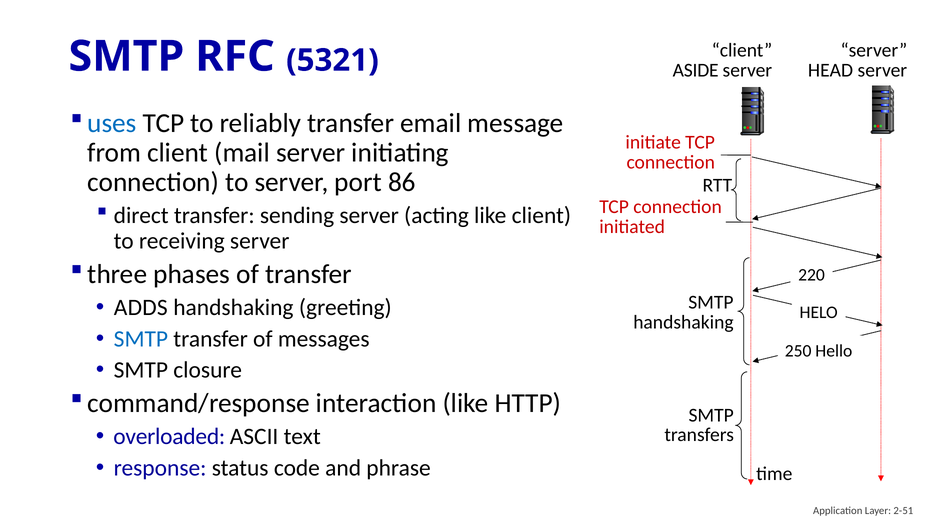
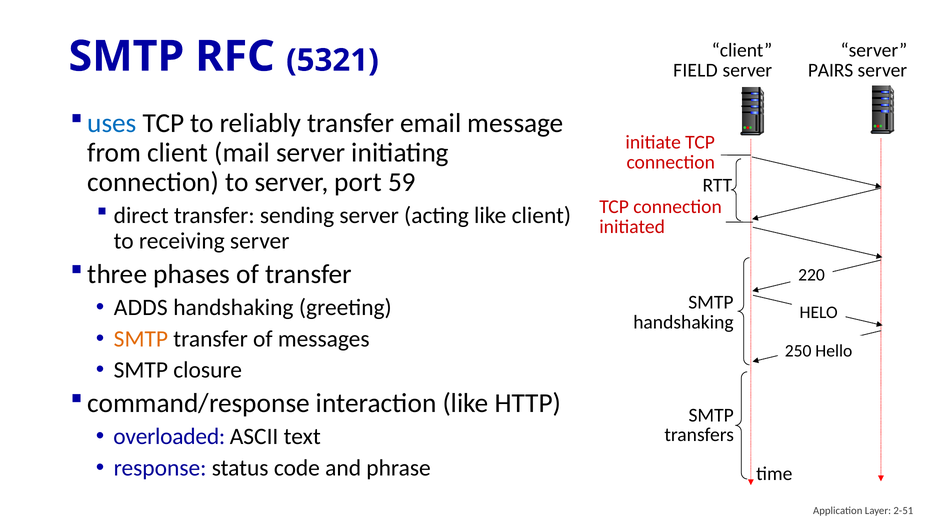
ASIDE: ASIDE -> FIELD
HEAD: HEAD -> PAIRS
86: 86 -> 59
SMTP at (141, 339) colour: blue -> orange
